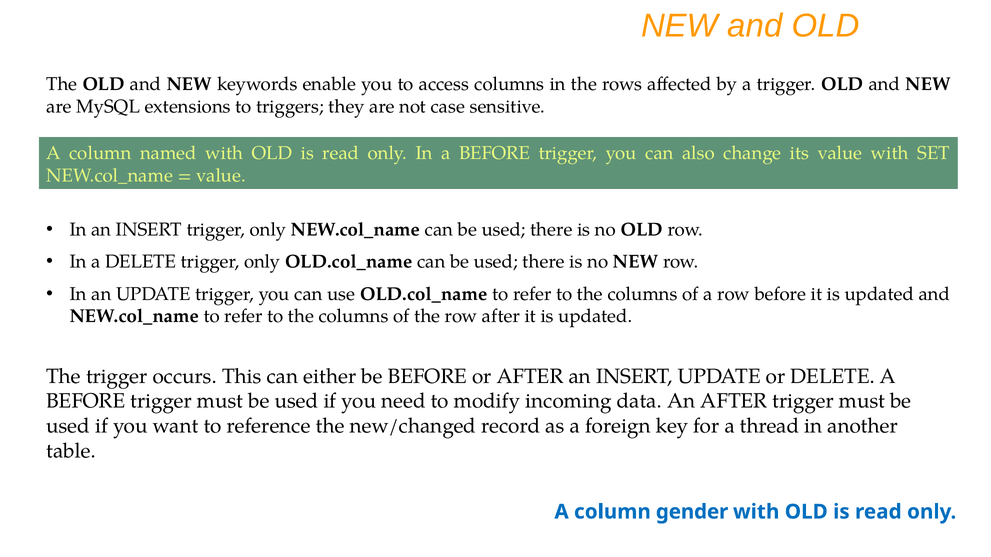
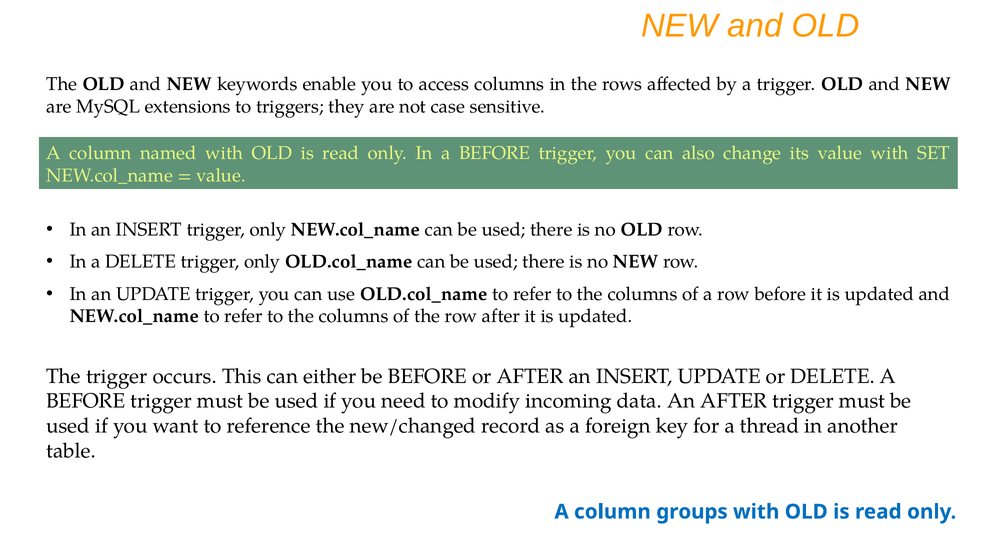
gender: gender -> groups
